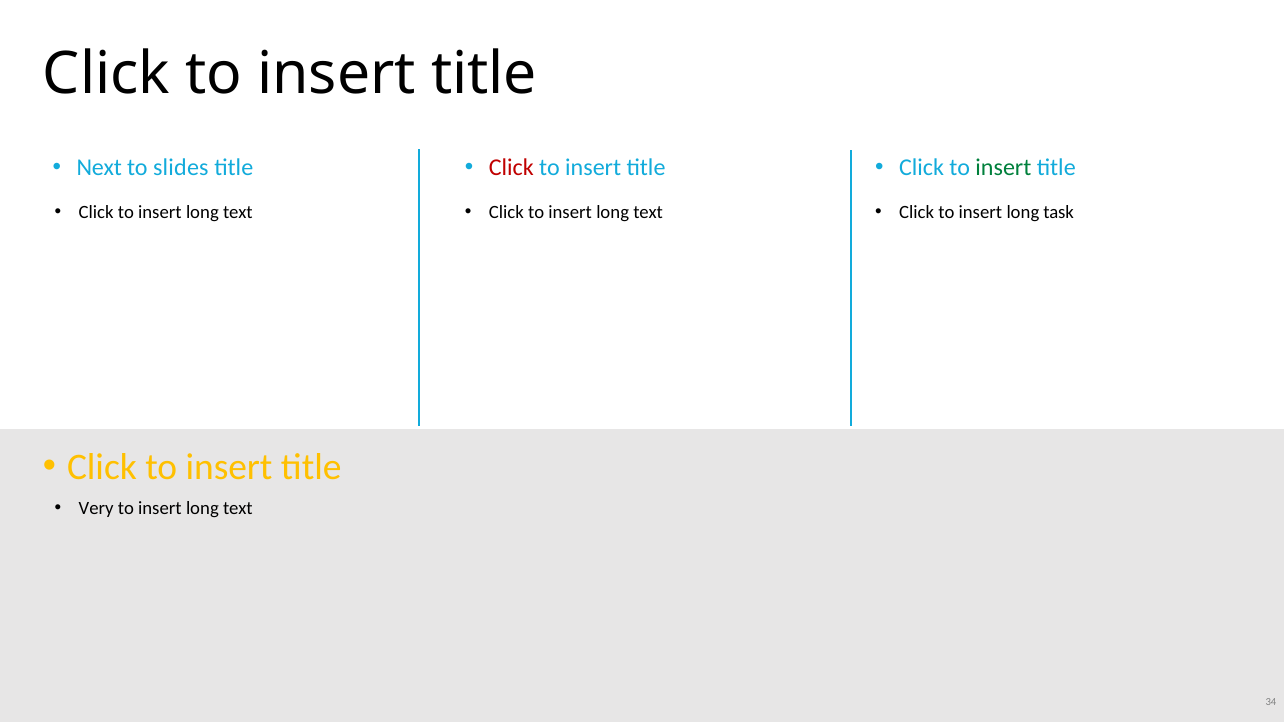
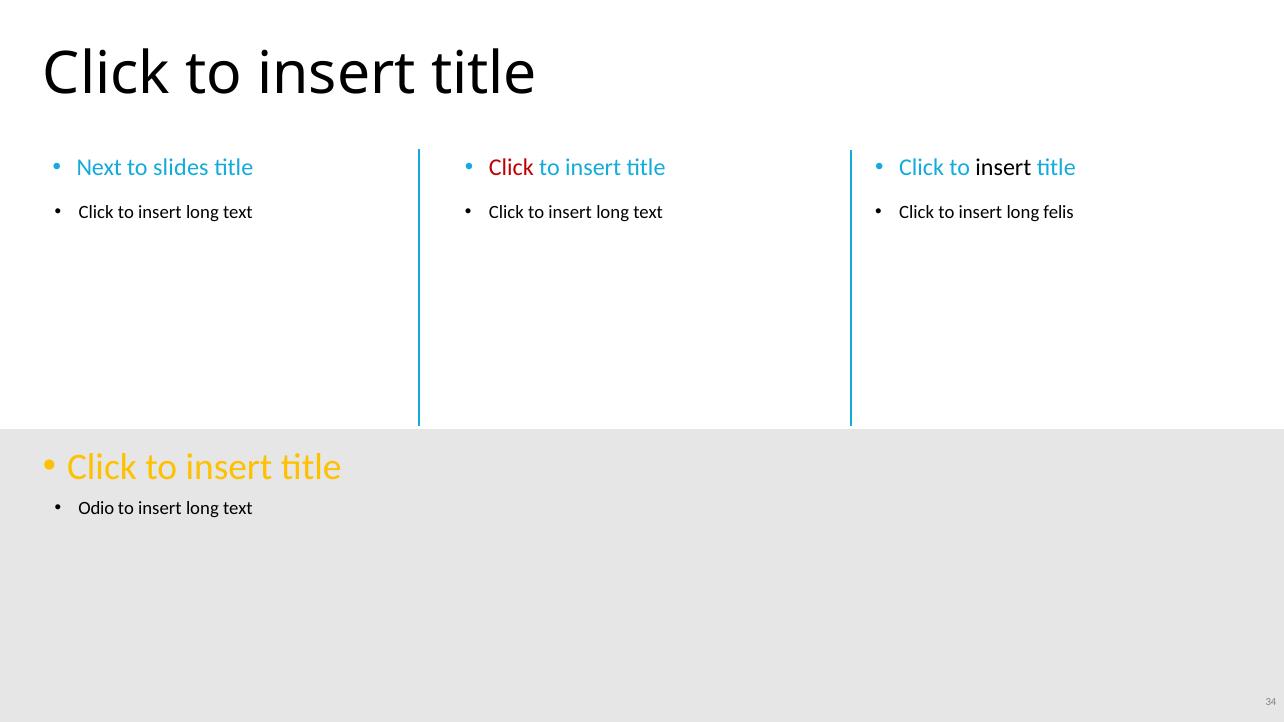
insert at (1003, 168) colour: green -> black
task: task -> felis
Very: Very -> Odio
